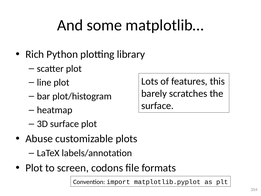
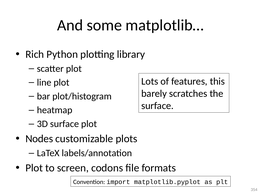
Abuse: Abuse -> Nodes
